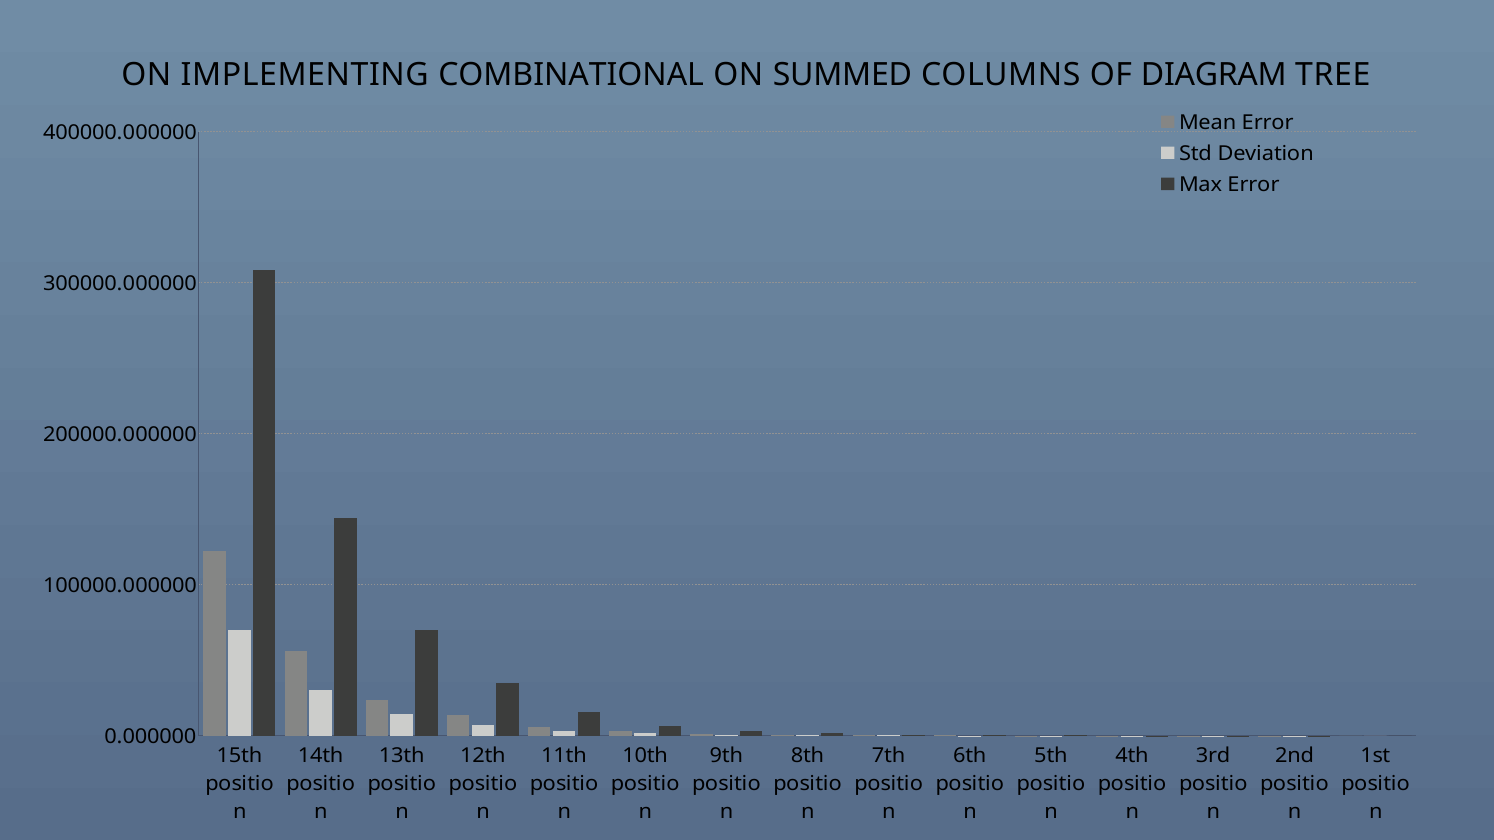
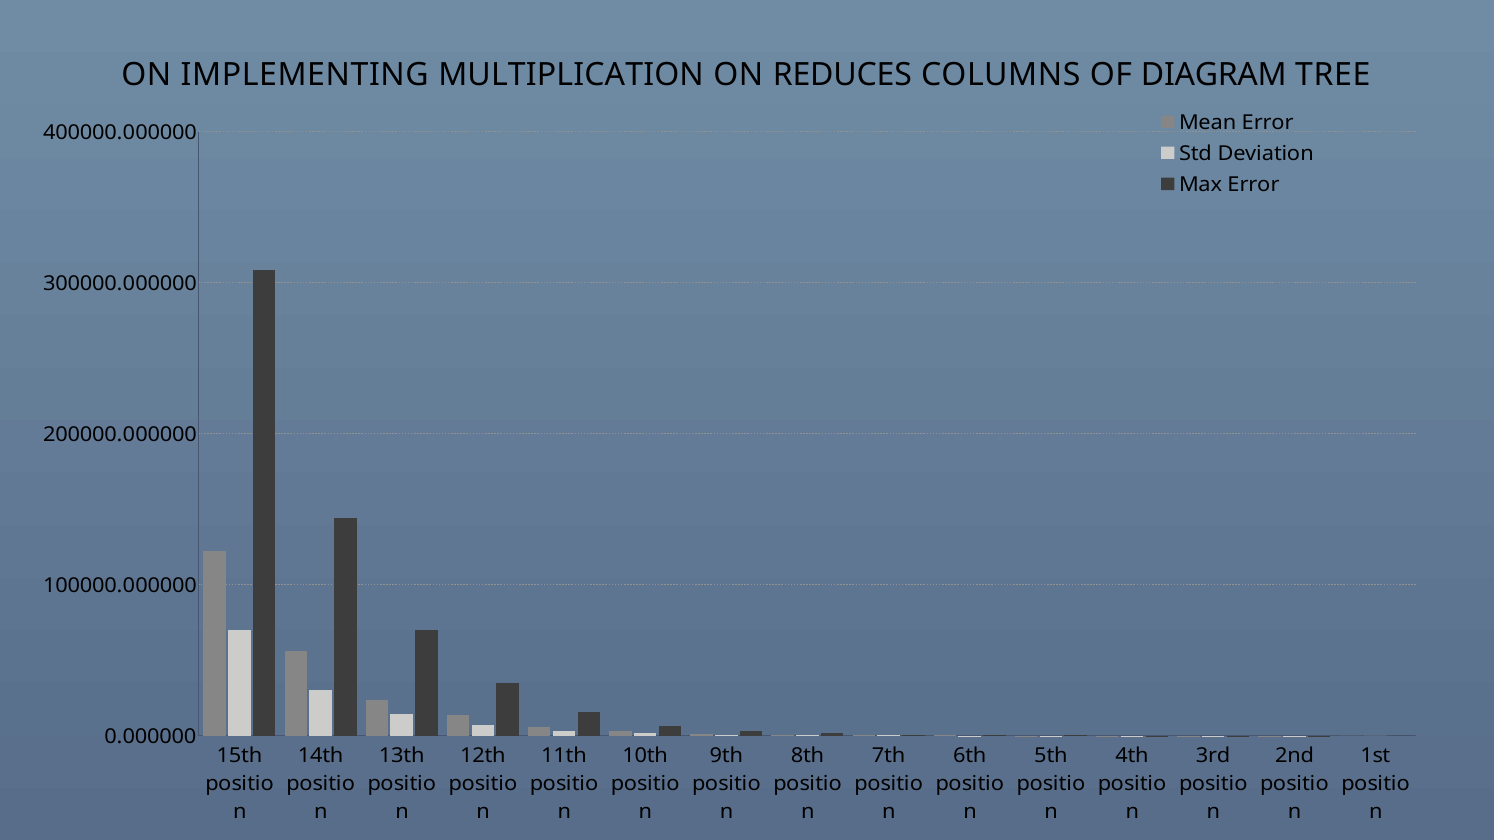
COMBINATIONAL: COMBINATIONAL -> MULTIPLICATION
SUMMED: SUMMED -> REDUCES
